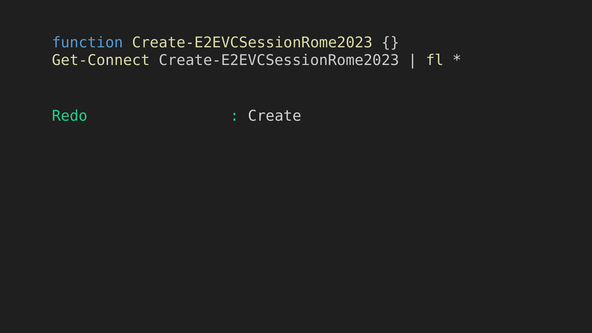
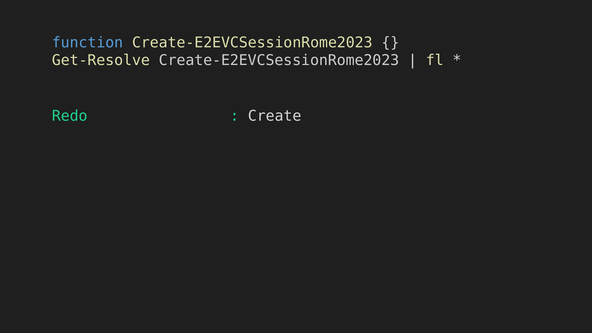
Get-Connect: Get-Connect -> Get-Resolve
